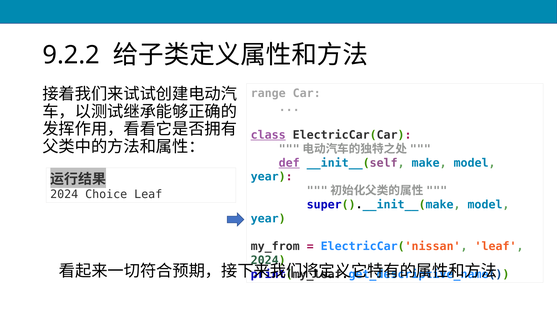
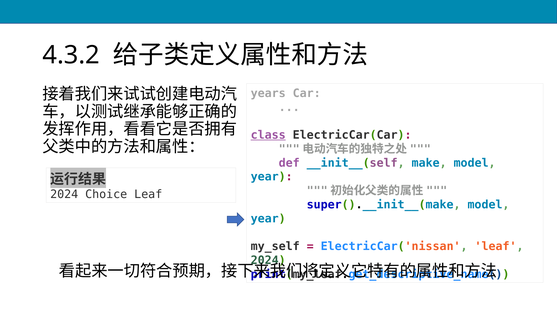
9.2.2: 9.2.2 -> 4.3.2
range: range -> years
def underline: present -> none
my_from: my_from -> my_self
